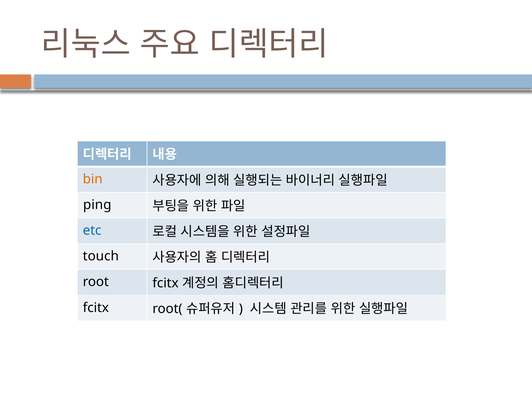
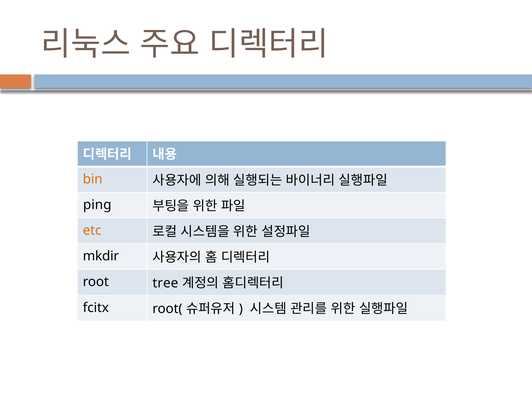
etc colour: blue -> orange
touch: touch -> mkdir
root fcitx: fcitx -> tree
